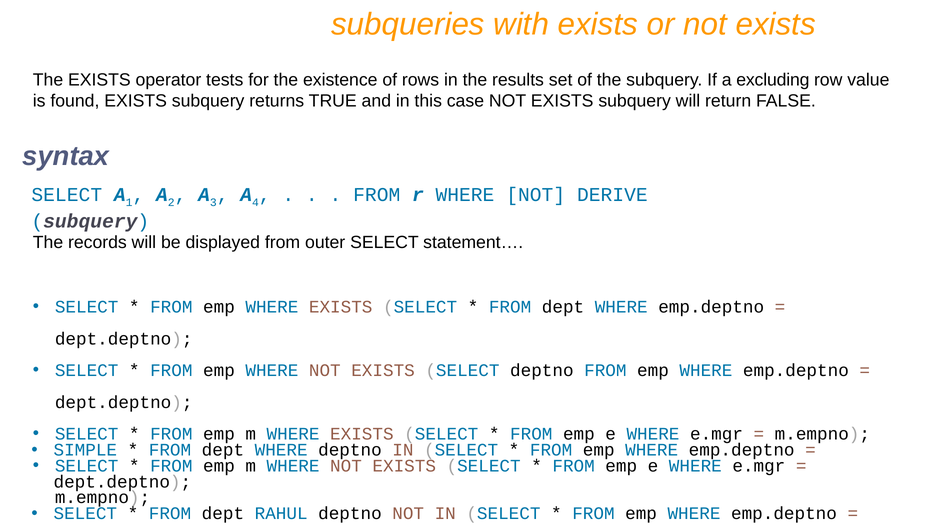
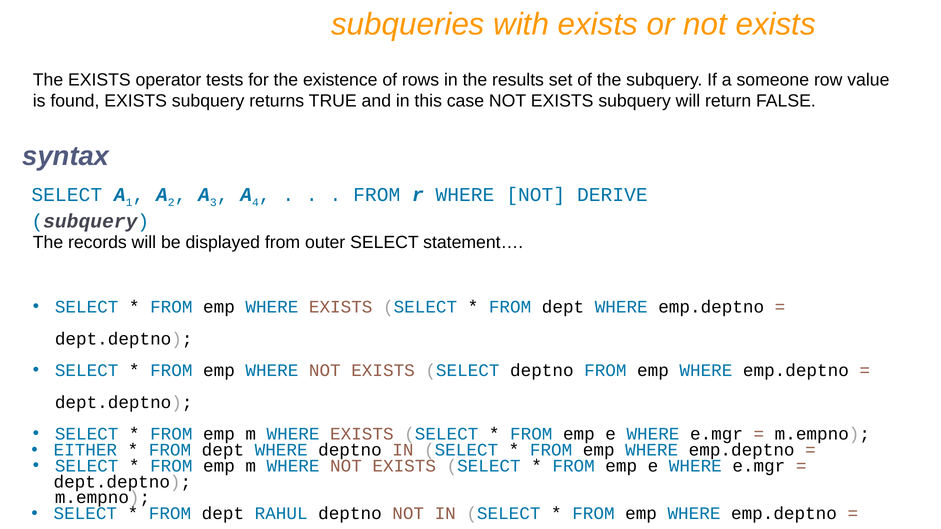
excluding: excluding -> someone
SIMPLE: SIMPLE -> EITHER
